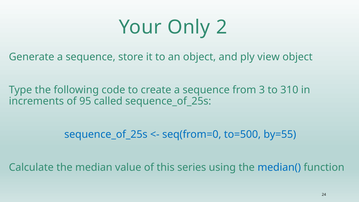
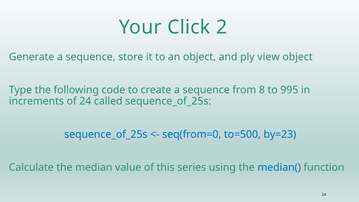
Only: Only -> Click
3: 3 -> 8
310: 310 -> 995
of 95: 95 -> 24
by=55: by=55 -> by=23
